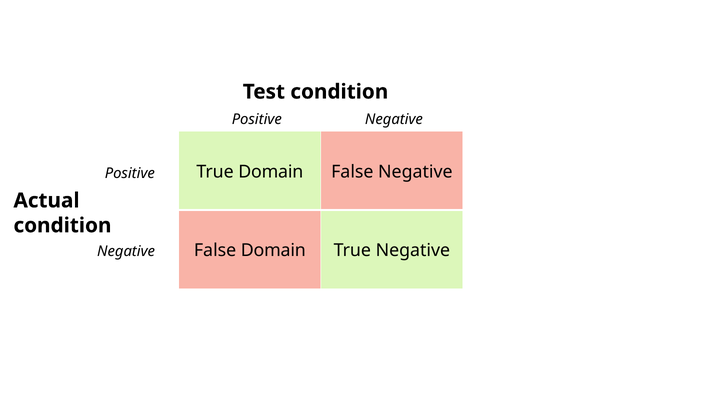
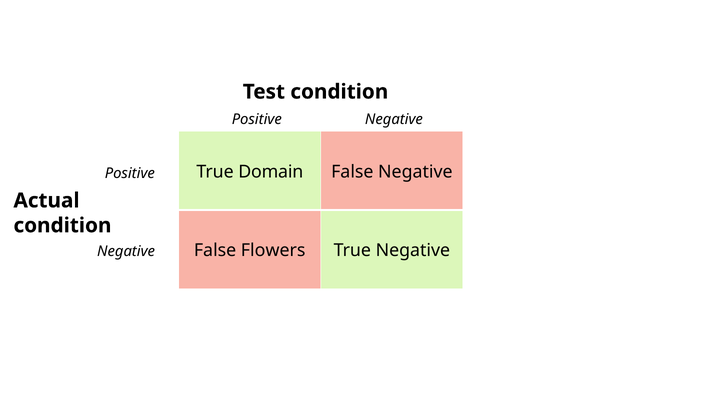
False Domain: Domain -> Flowers
